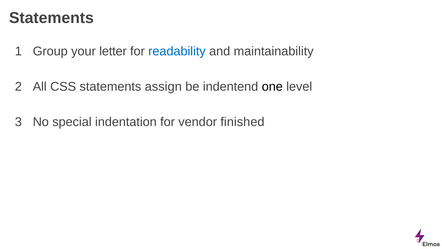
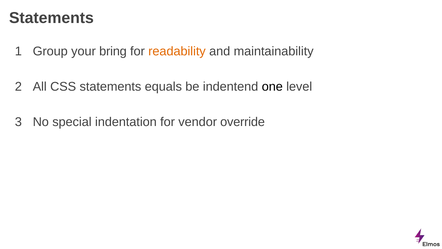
letter: letter -> bring
readability colour: blue -> orange
assign: assign -> equals
finished: finished -> override
